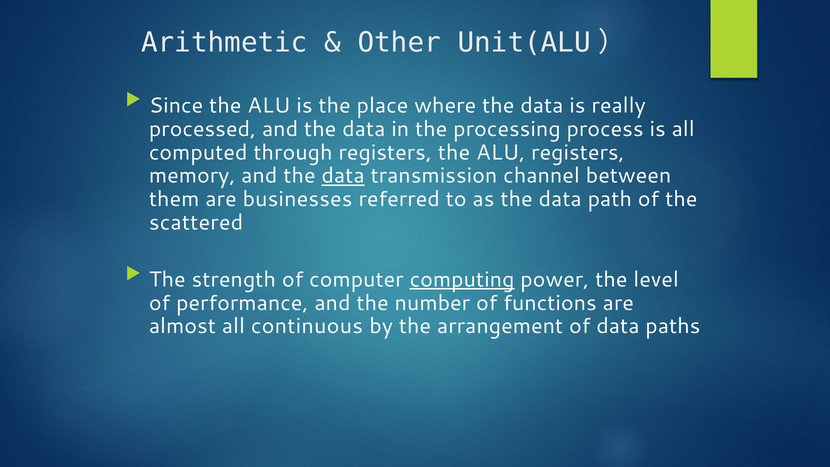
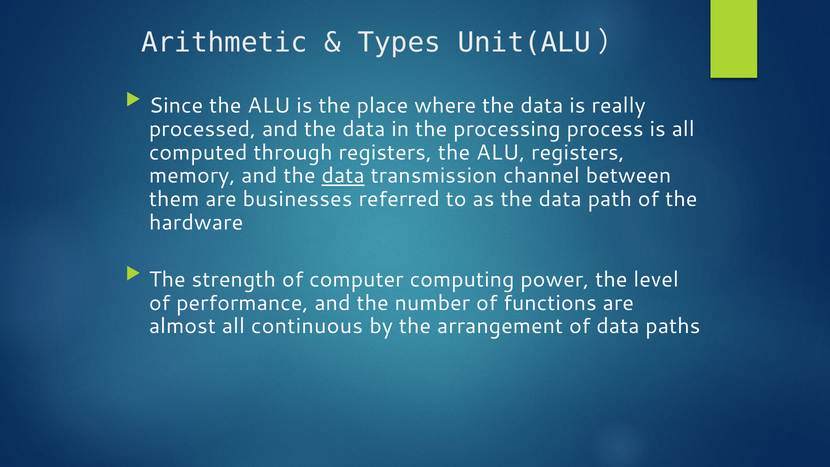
Other: Other -> Types
scattered: scattered -> hardware
computing underline: present -> none
